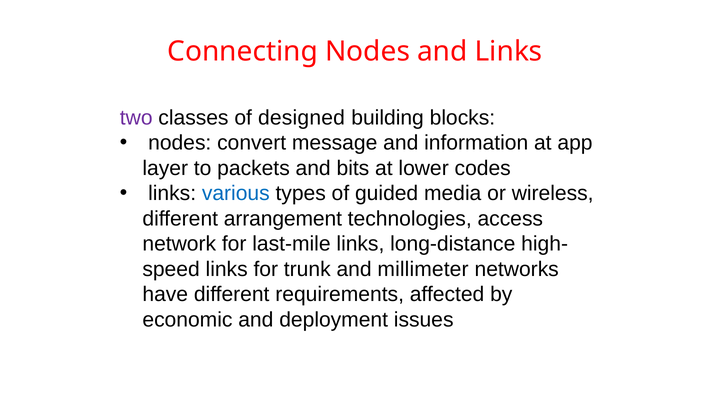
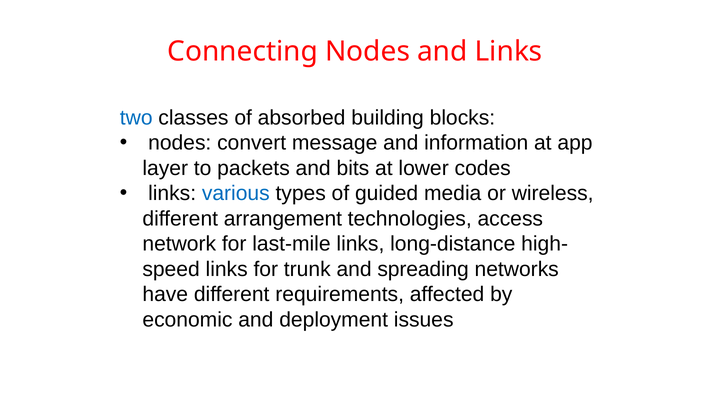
two colour: purple -> blue
designed: designed -> absorbed
millimeter: millimeter -> spreading
